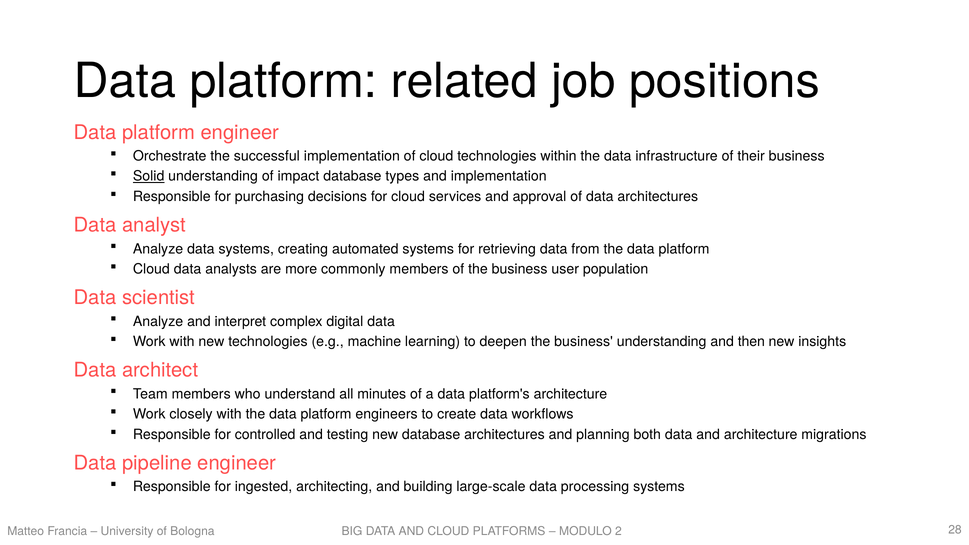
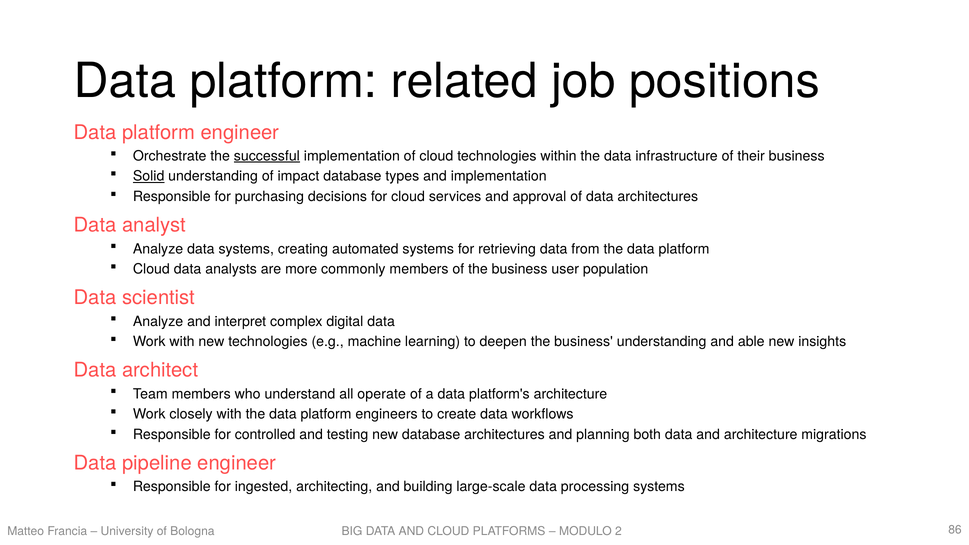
successful underline: none -> present
then: then -> able
minutes: minutes -> operate
28: 28 -> 86
